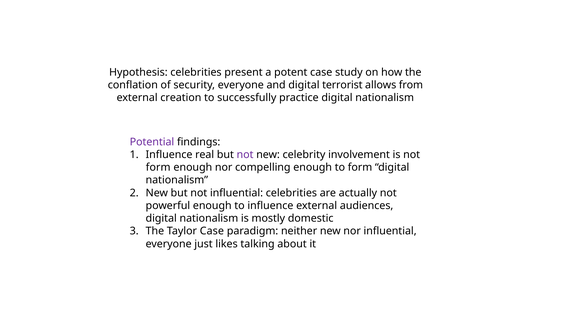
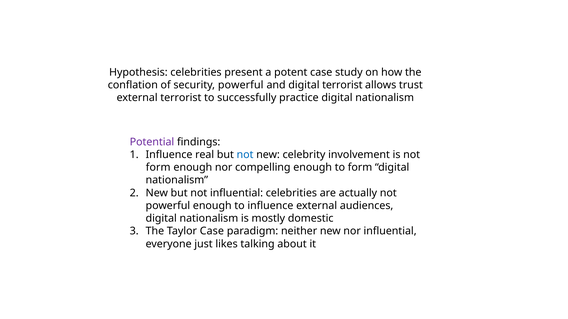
security everyone: everyone -> powerful
from: from -> trust
external creation: creation -> terrorist
not at (245, 155) colour: purple -> blue
